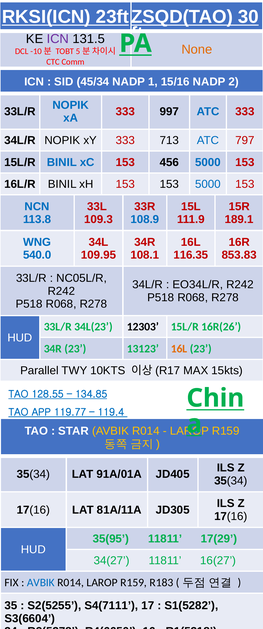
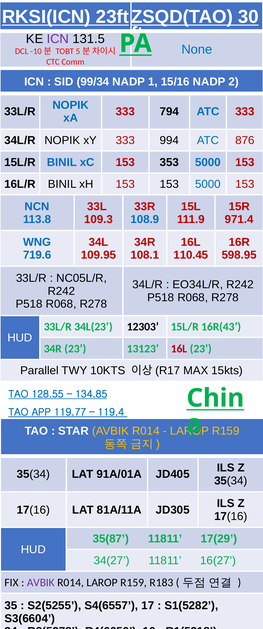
None colour: orange -> blue
45/34: 45/34 -> 99/34
997: 997 -> 794
713: 713 -> 994
797: 797 -> 876
456: 456 -> 353
189.1: 189.1 -> 971.4
540.0: 540.0 -> 719.6
116.35: 116.35 -> 110.45
853.83: 853.83 -> 598.95
16R(26: 16R(26 -> 16R(43
16L at (179, 349) colour: orange -> red
35(95: 35(95 -> 35(87
AVBIK at (41, 583) colour: blue -> purple
S4(7111: S4(7111 -> S4(6557
